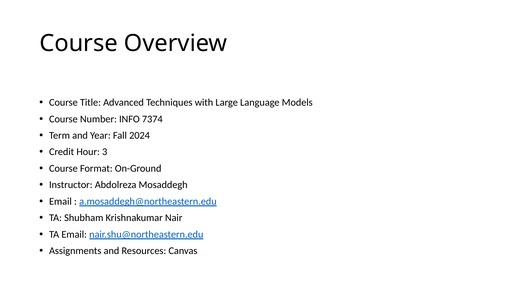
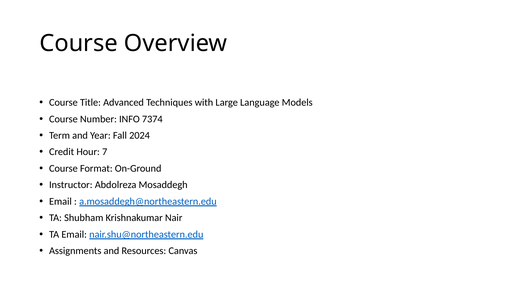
3: 3 -> 7
